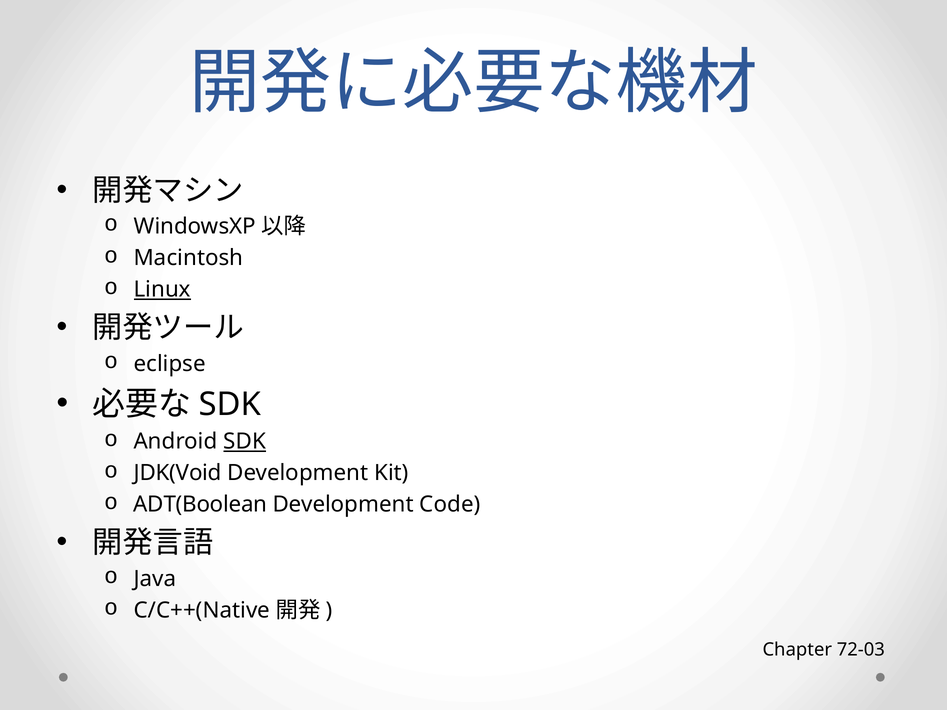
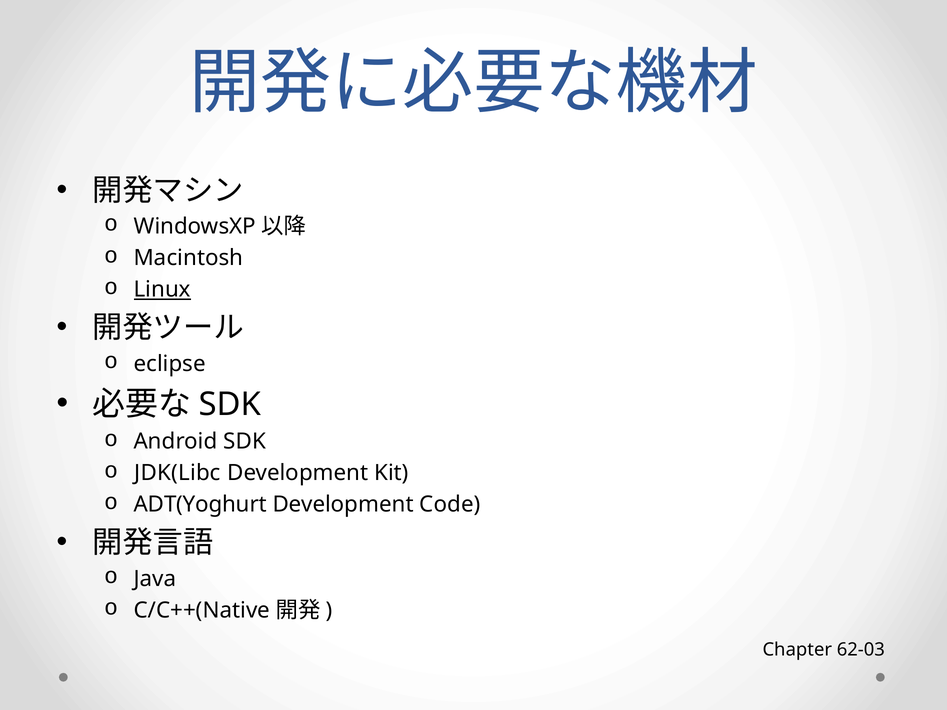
SDK at (245, 442) underline: present -> none
JDK(Void: JDK(Void -> JDK(Libc
ADT(Boolean: ADT(Boolean -> ADT(Yoghurt
72-03: 72-03 -> 62-03
